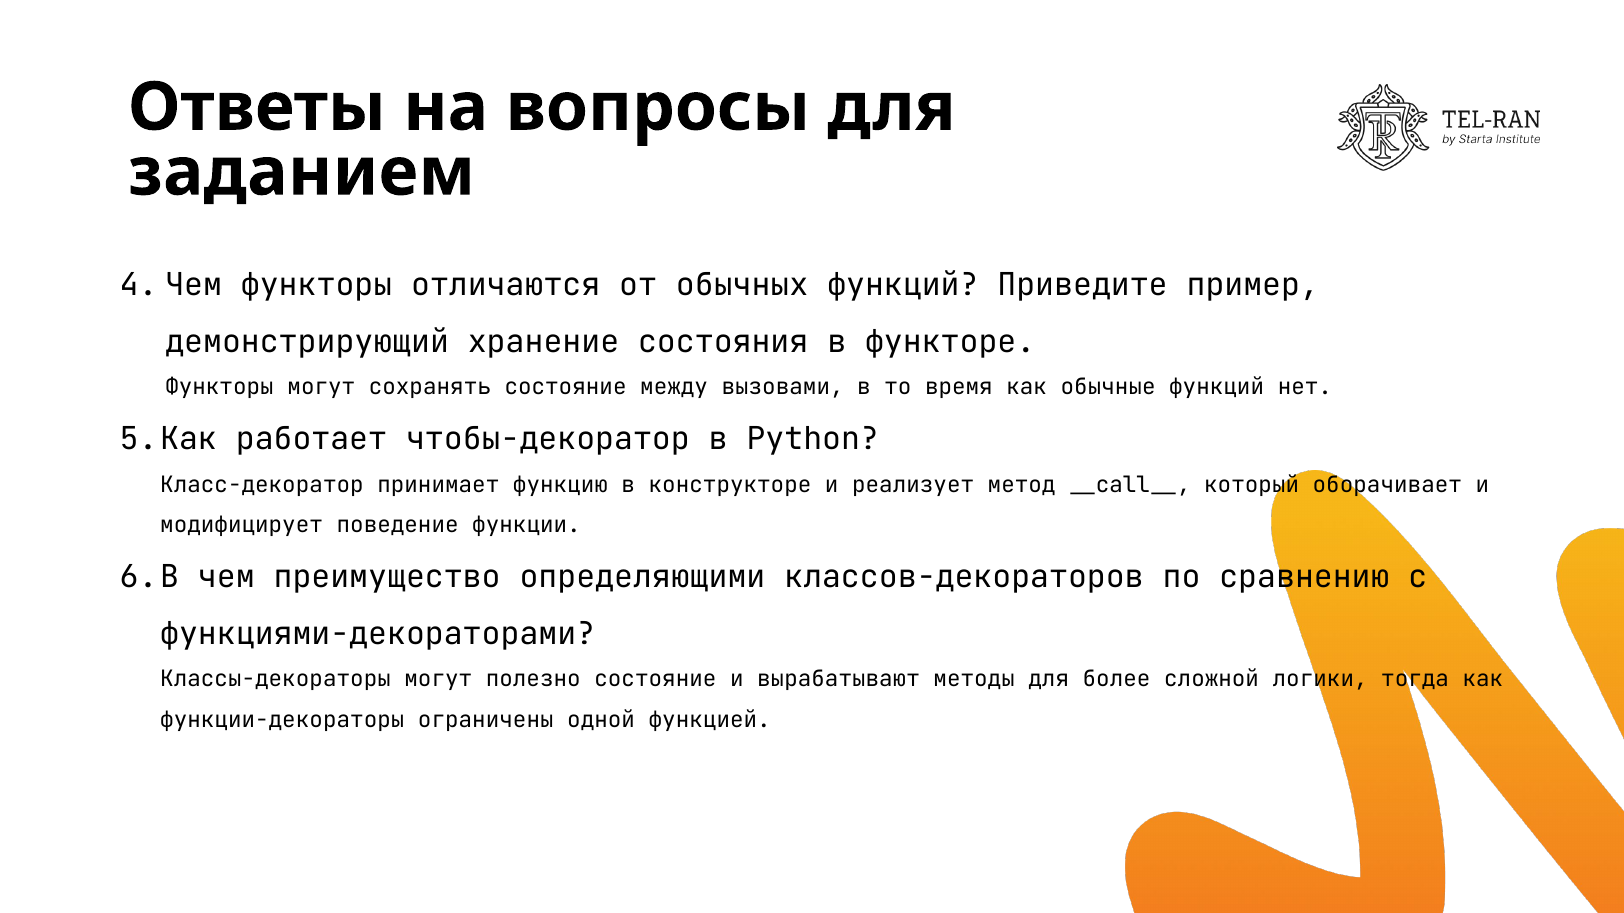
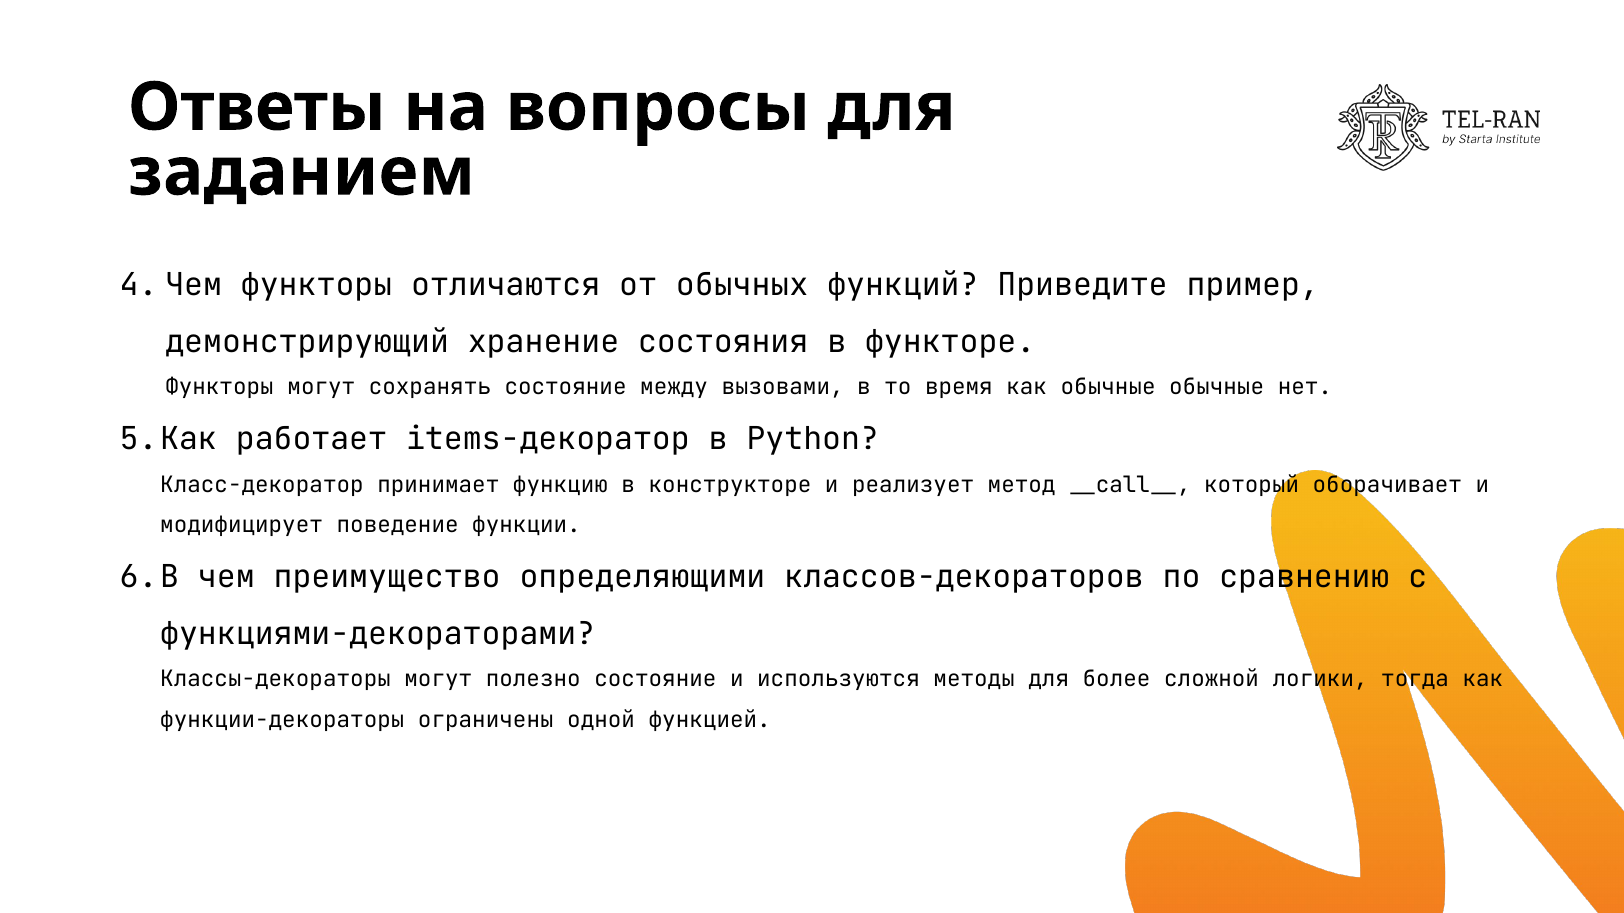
обычные функций: функций -> обычные
чтобы-декоратор: чтобы-декоратор -> items-декоратор
вырабатывают: вырабатывают -> используются
